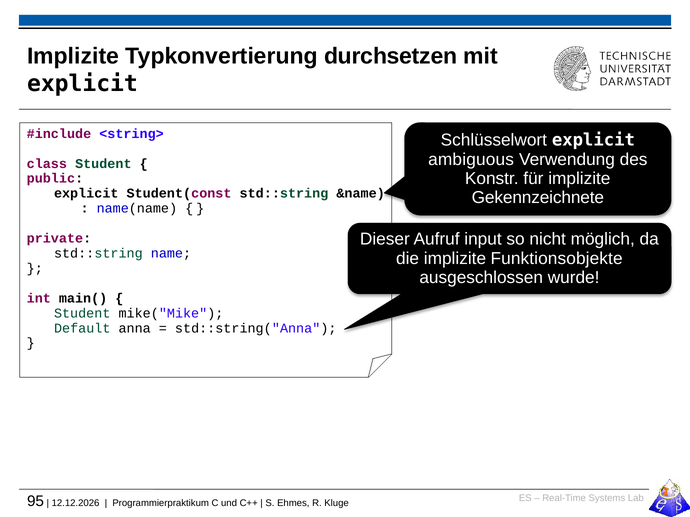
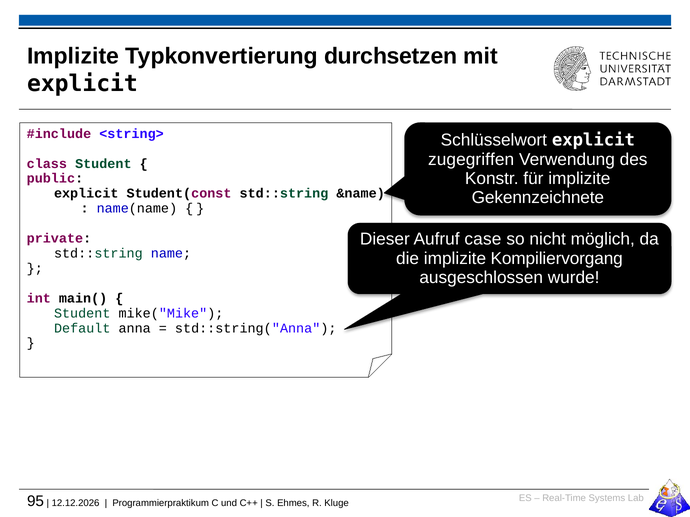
ambiguous: ambiguous -> zugegriffen
input: input -> case
Funktionsobjekte: Funktionsobjekte -> Kompiliervorgang
